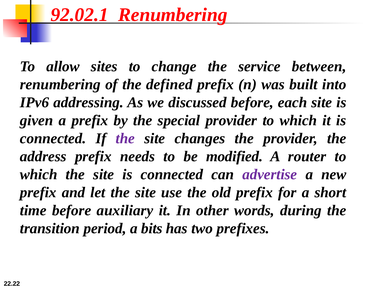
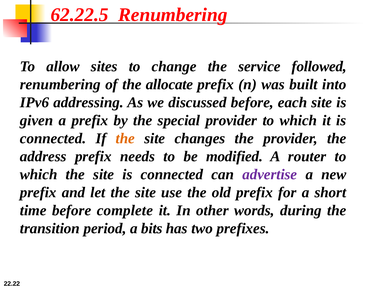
92.02.1: 92.02.1 -> 62.22.5
between: between -> followed
defined: defined -> allocate
the at (125, 139) colour: purple -> orange
auxiliary: auxiliary -> complete
